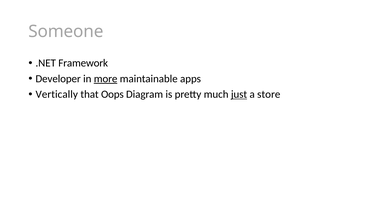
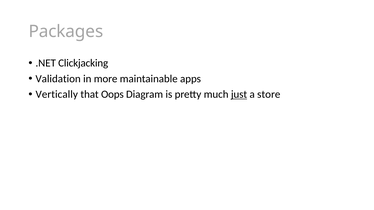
Someone: Someone -> Packages
Framework: Framework -> Clickjacking
Developer: Developer -> Validation
more underline: present -> none
